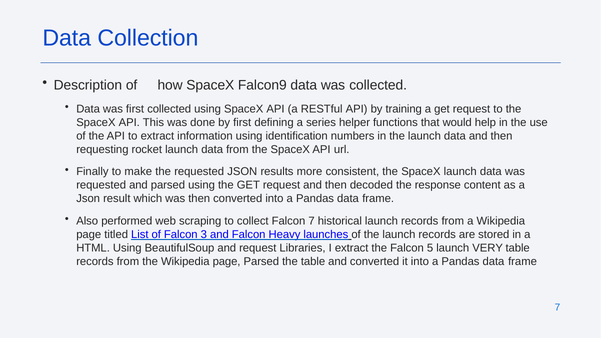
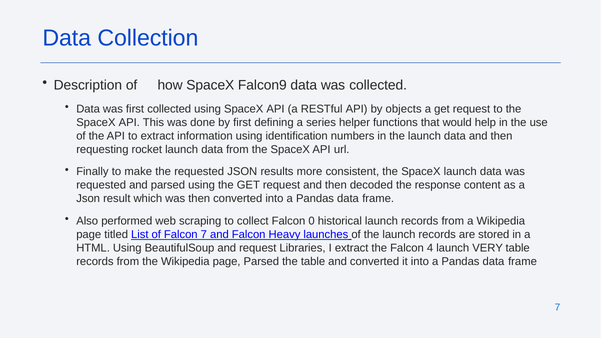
training: training -> objects
Falcon 7: 7 -> 0
Falcon 3: 3 -> 7
5: 5 -> 4
